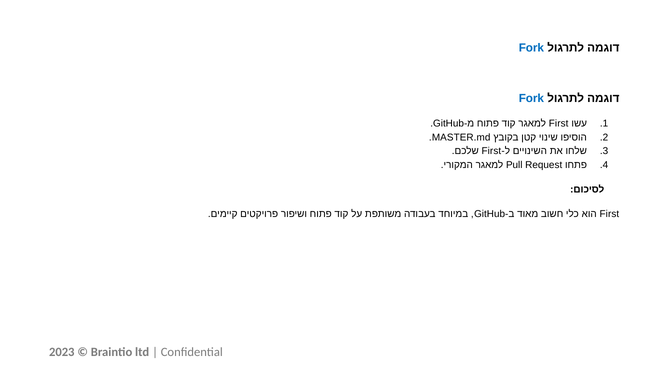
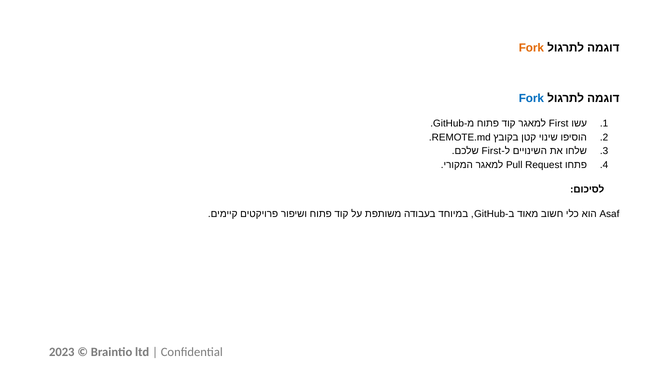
Fork at (531, 48) colour: blue -> orange
MASTER.md: MASTER.md -> REMOTE.md
First at (609, 214): First -> Asaf
